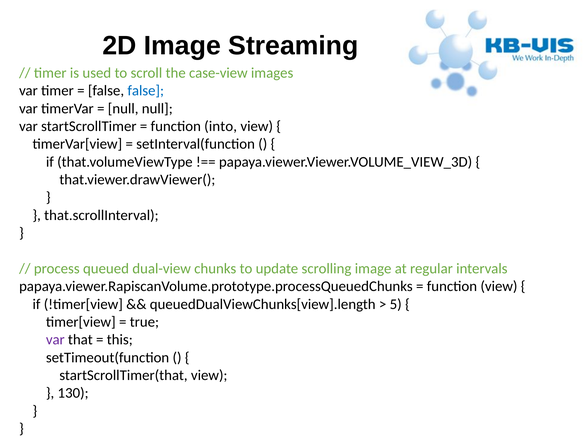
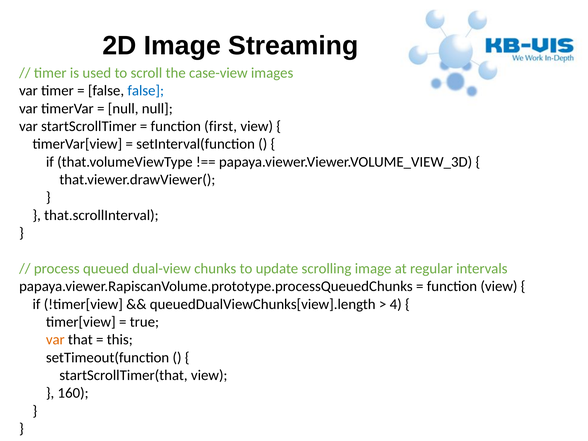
into: into -> first
5: 5 -> 4
var at (55, 340) colour: purple -> orange
130: 130 -> 160
